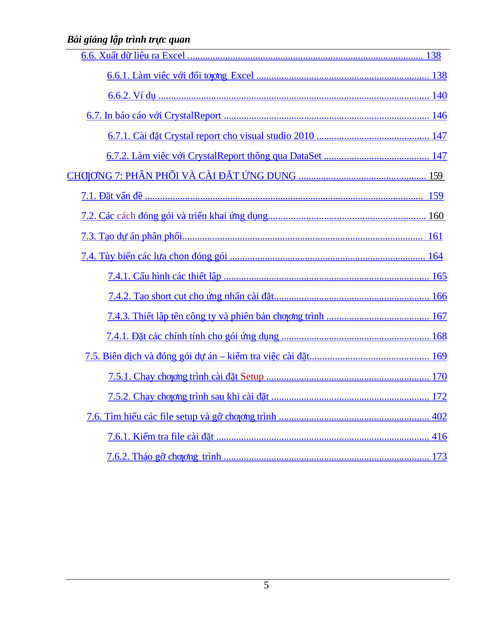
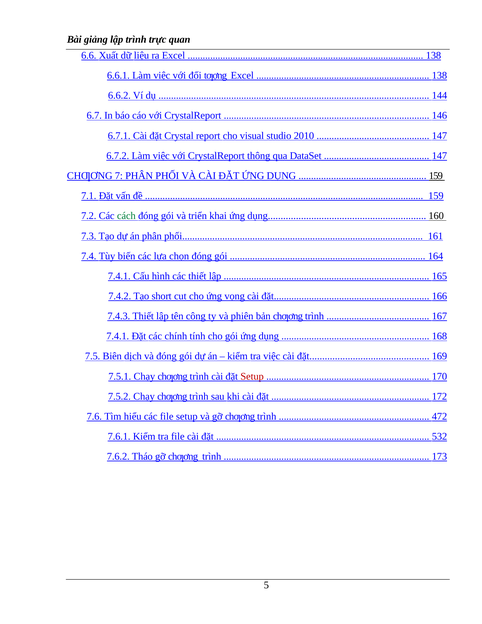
140: 140 -> 144
cách colour: purple -> green
nhấn: nhấn -> vọng
402: 402 -> 472
416: 416 -> 532
